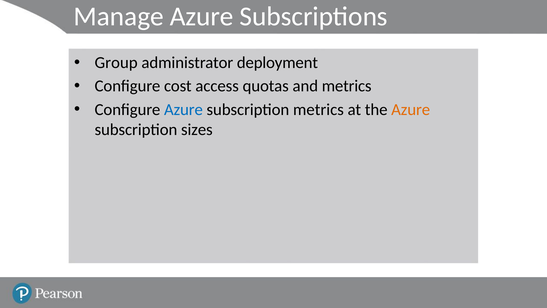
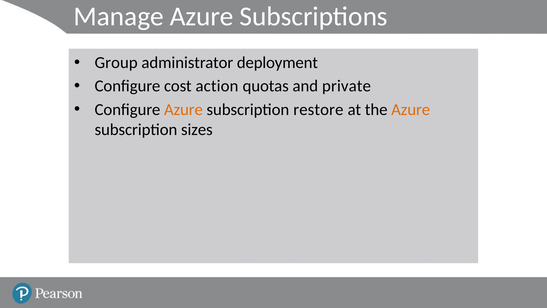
access: access -> action
and metrics: metrics -> private
Azure at (183, 109) colour: blue -> orange
subscription metrics: metrics -> restore
